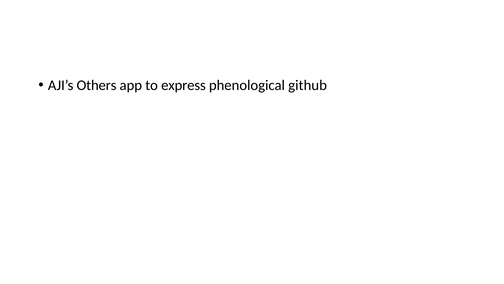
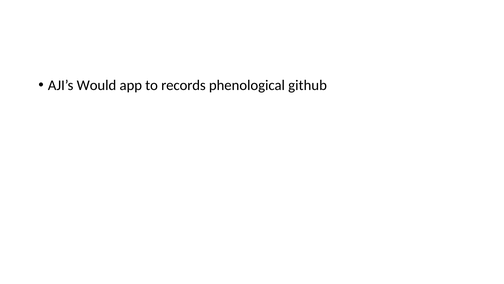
Others: Others -> Would
express: express -> records
